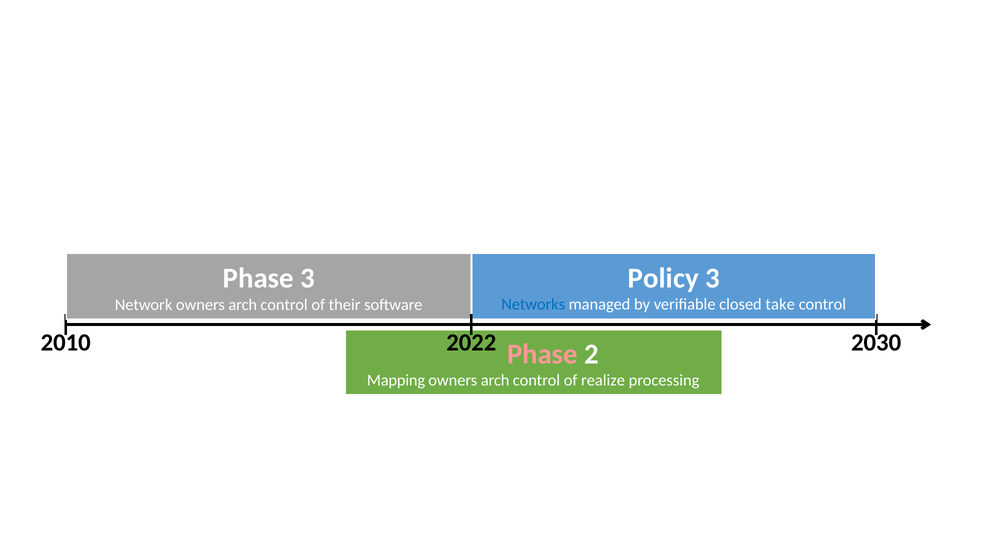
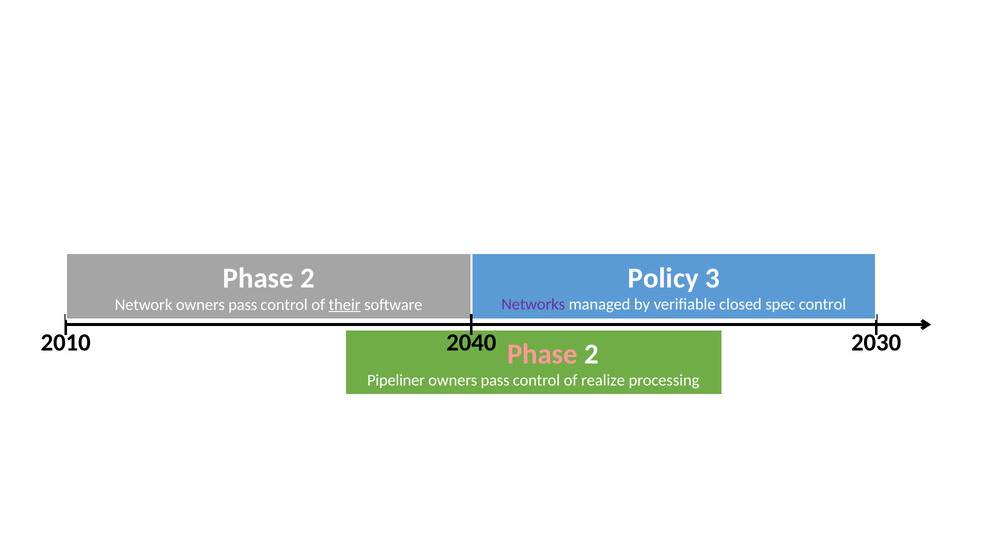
3 at (307, 278): 3 -> 2
Networks colour: blue -> purple
take: take -> spec
Network owners arch: arch -> pass
their underline: none -> present
2022: 2022 -> 2040
Mapping: Mapping -> Pipeliner
arch at (495, 381): arch -> pass
